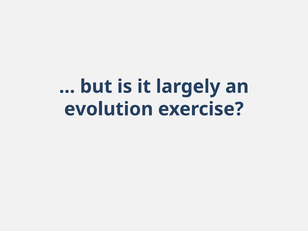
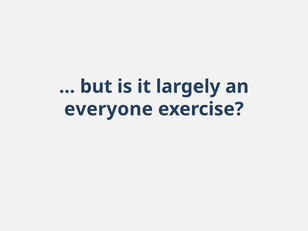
evolution: evolution -> everyone
